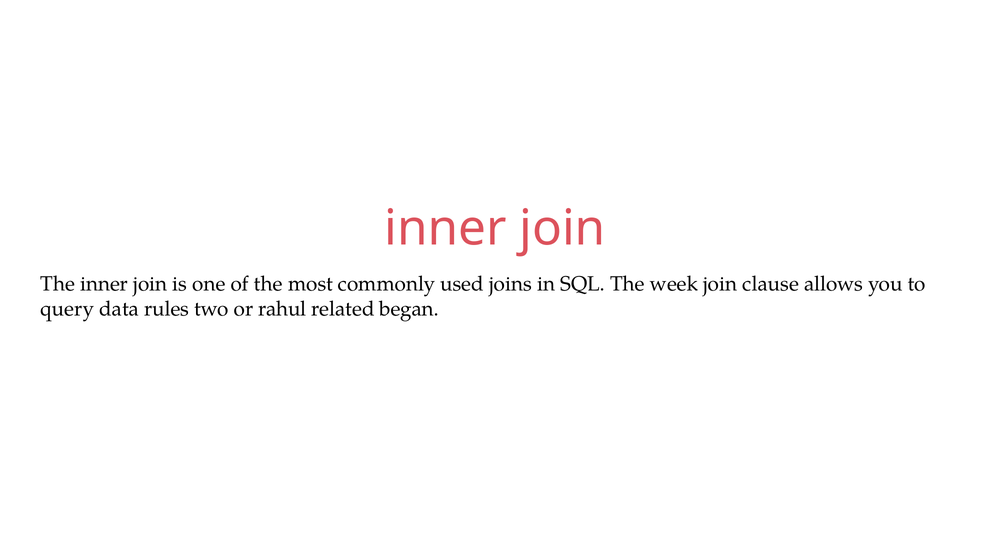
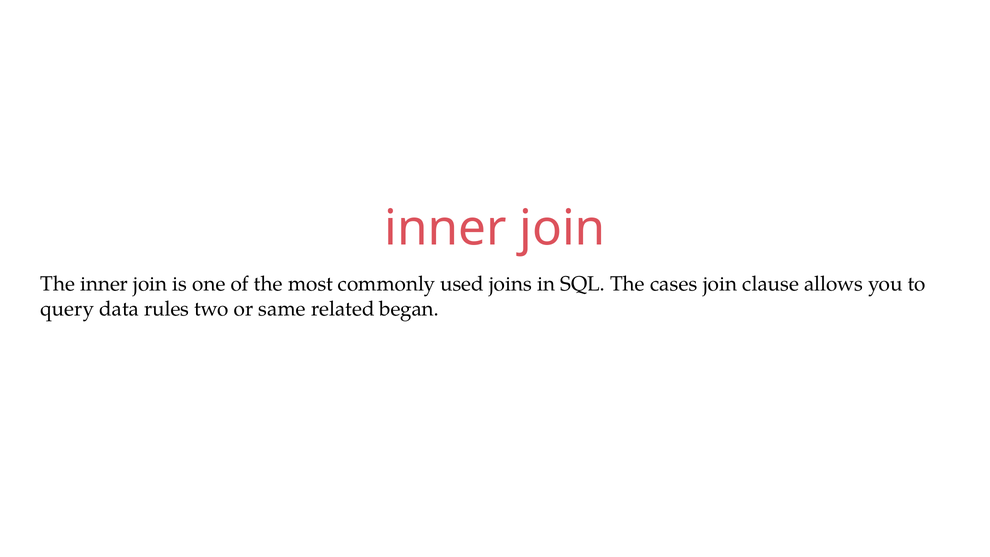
week: week -> cases
rahul: rahul -> same
